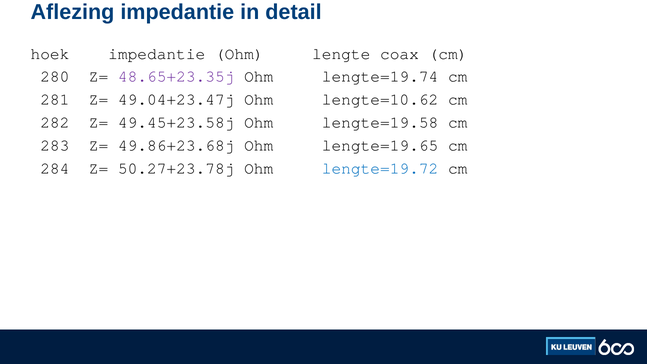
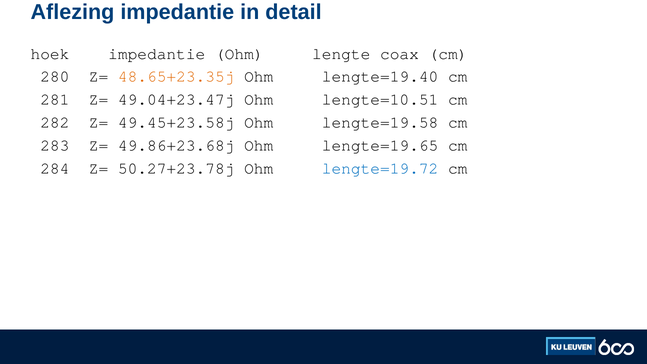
48.65+23.35j colour: purple -> orange
lengte=19.74: lengte=19.74 -> lengte=19.40
lengte=10.62: lengte=10.62 -> lengte=10.51
